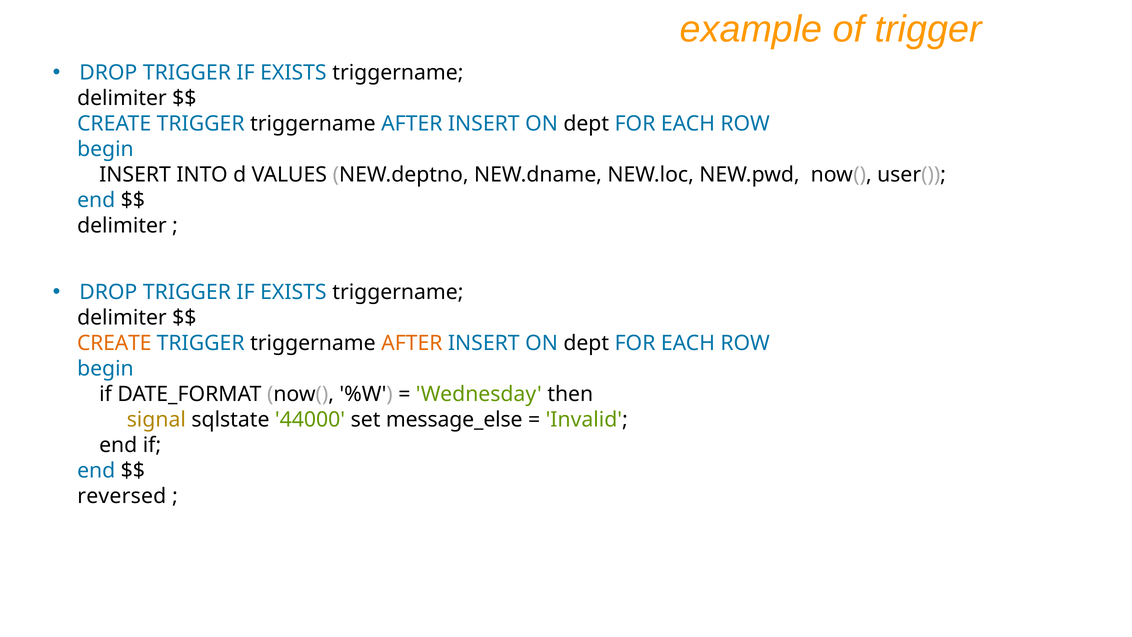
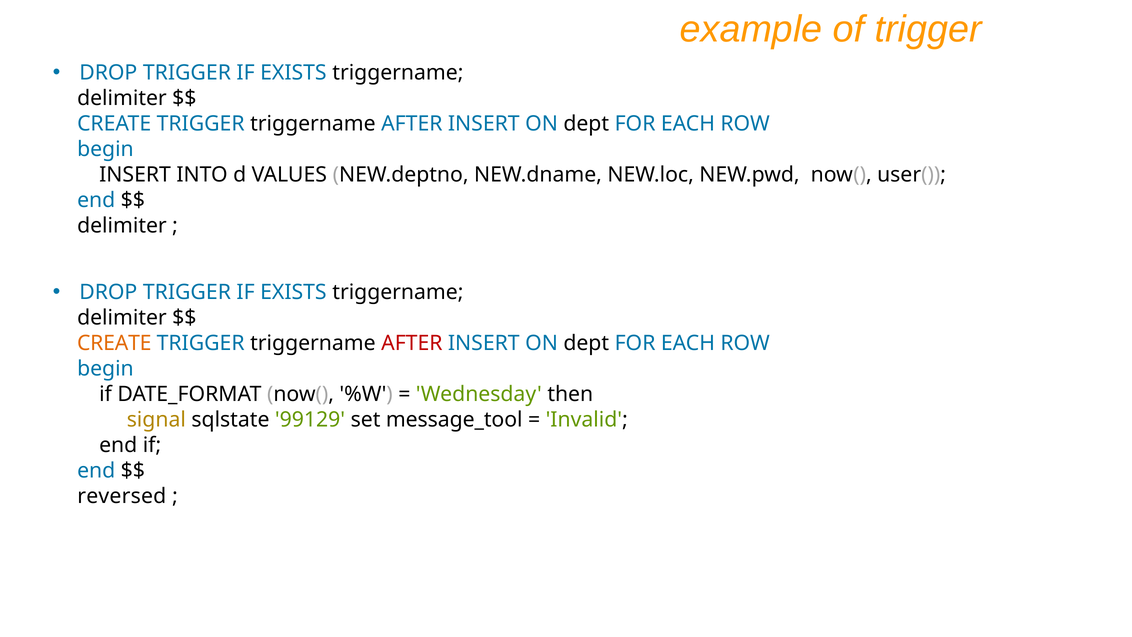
AFTER at (412, 343) colour: orange -> red
44000: 44000 -> 99129
message_else: message_else -> message_tool
